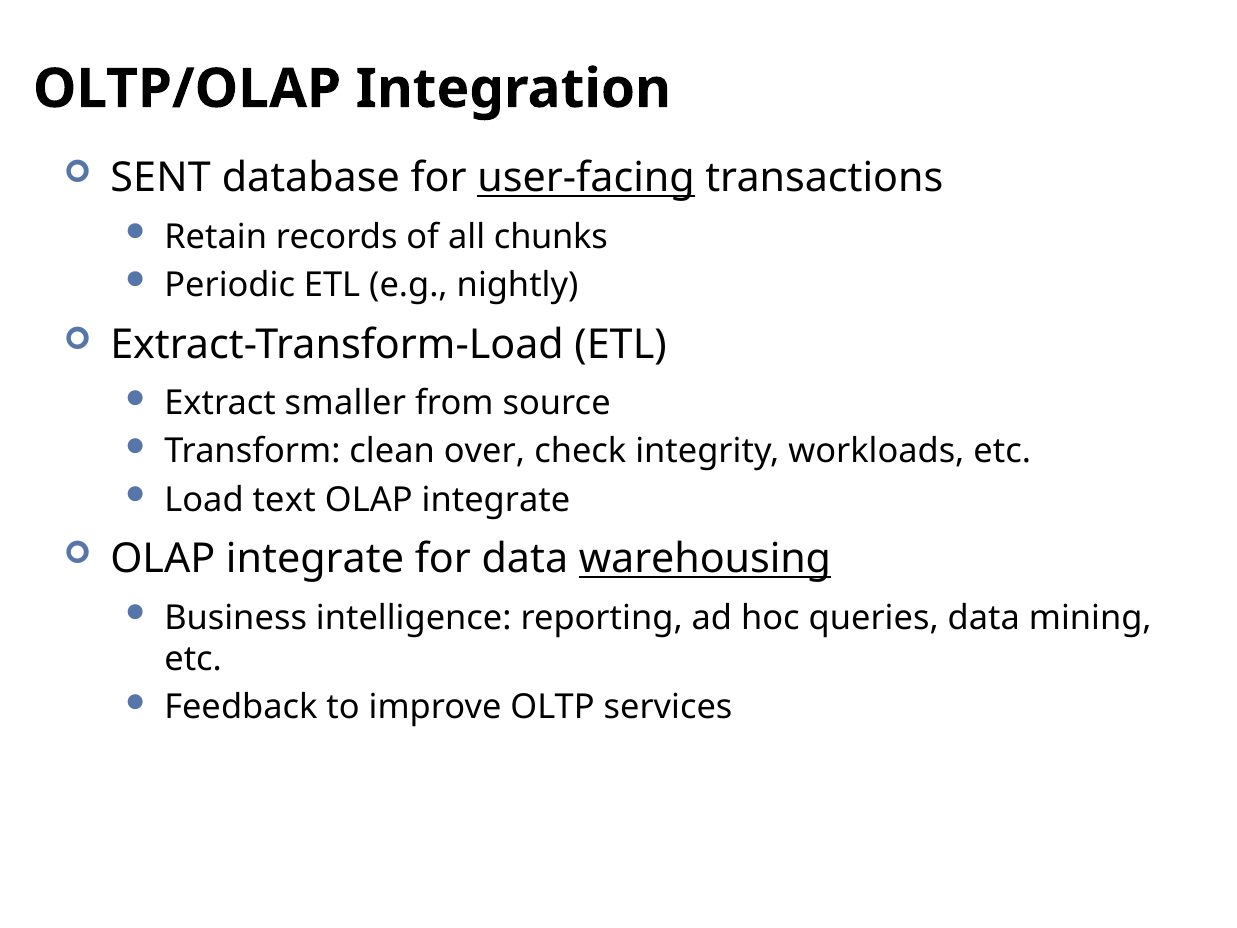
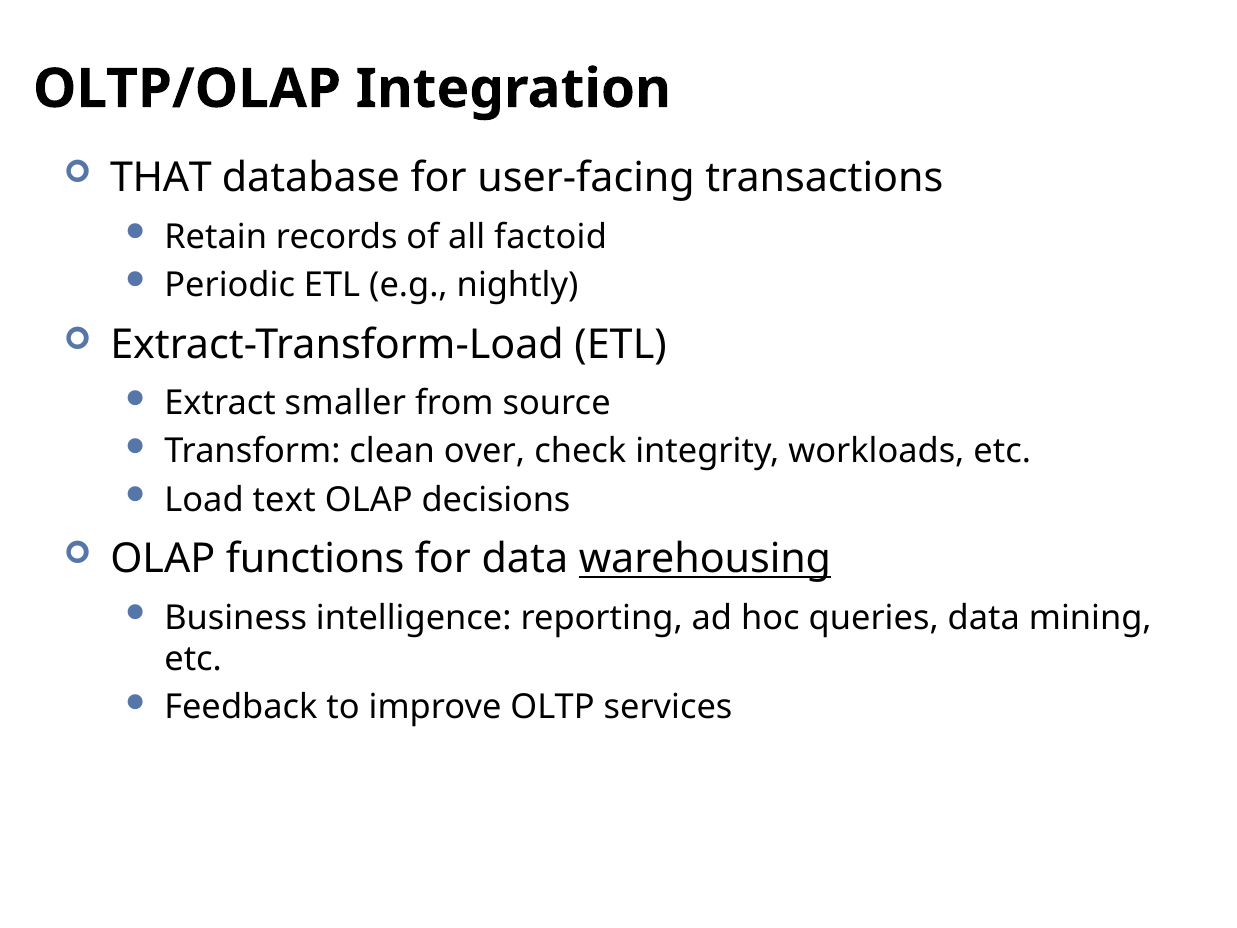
SENT: SENT -> THAT
user-facing underline: present -> none
chunks: chunks -> factoid
integrate at (496, 500): integrate -> decisions
integrate at (315, 559): integrate -> functions
